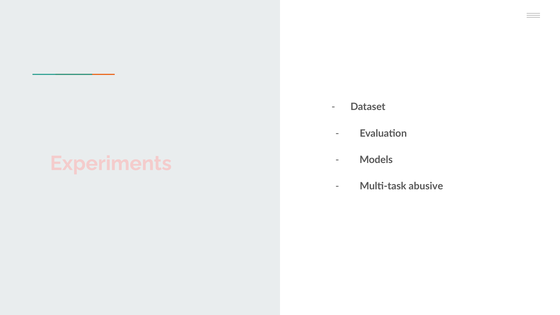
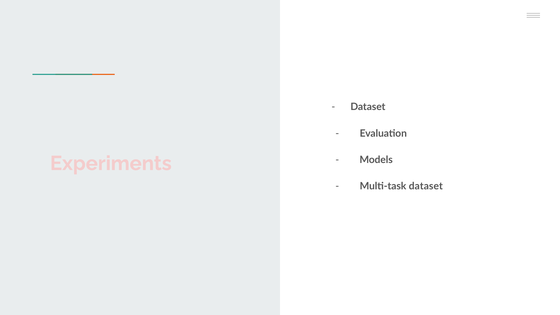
Multi-task abusive: abusive -> dataset
